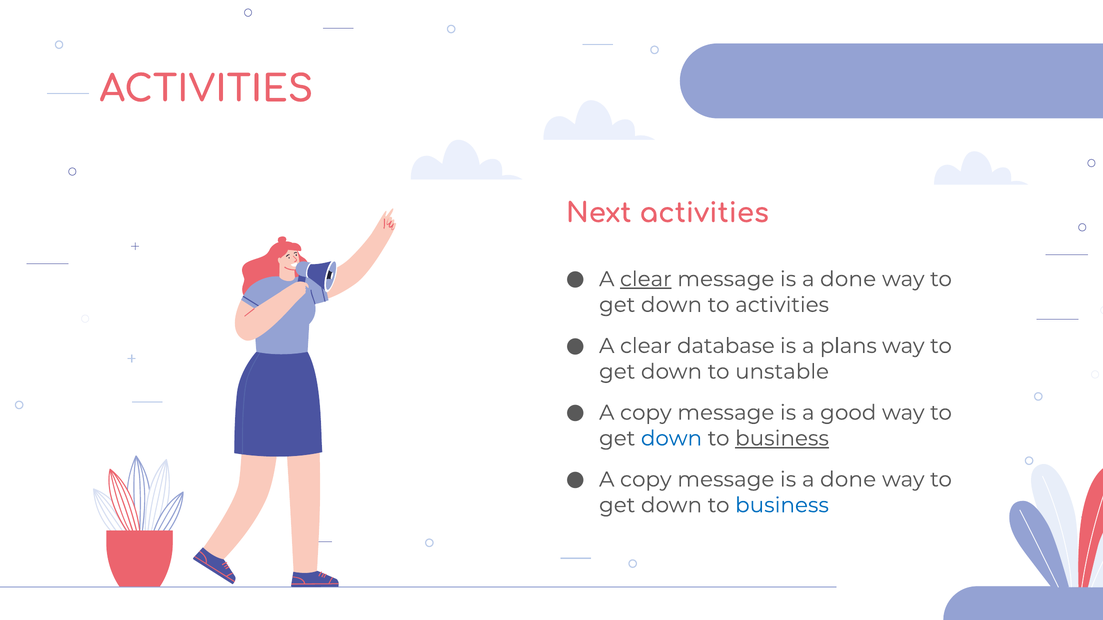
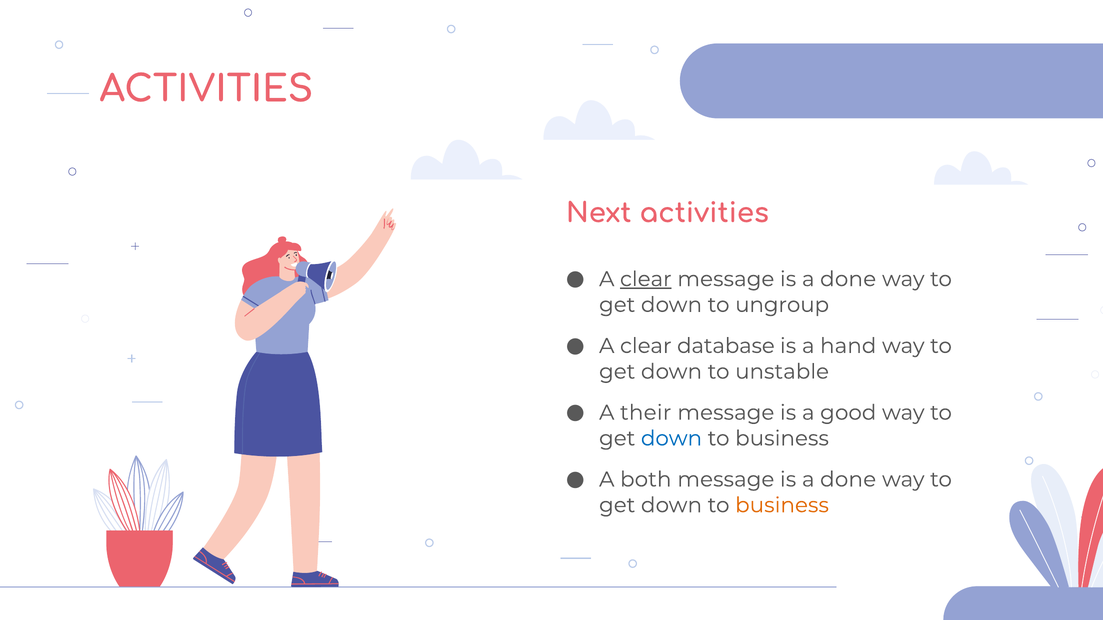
to activities: activities -> ungroup
plans: plans -> hand
copy at (646, 413): copy -> their
business at (782, 439) underline: present -> none
copy at (646, 480): copy -> both
business at (782, 506) colour: blue -> orange
